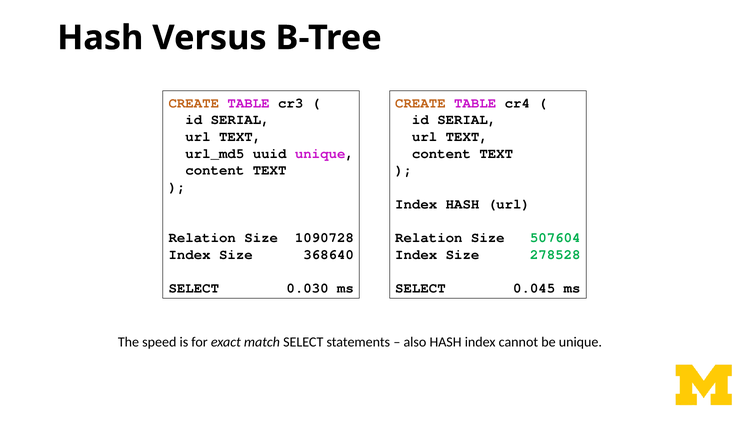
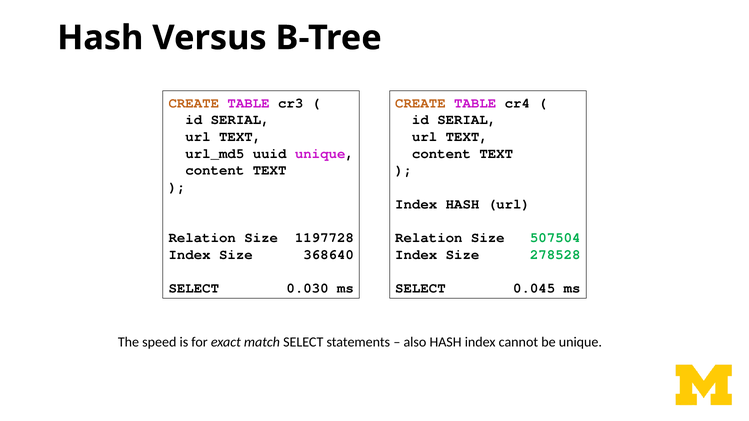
1090728: 1090728 -> 1197728
507604: 507604 -> 507504
